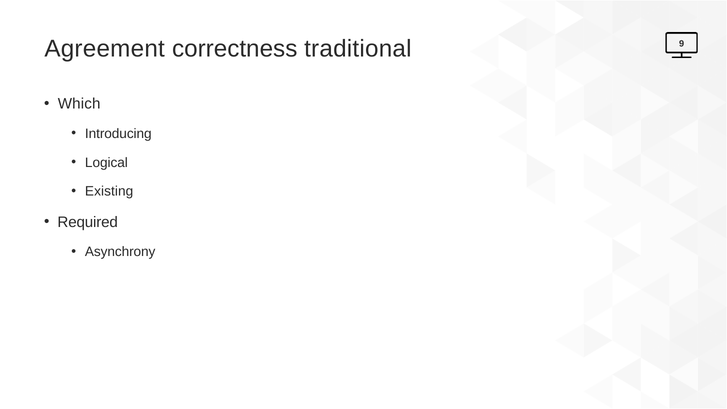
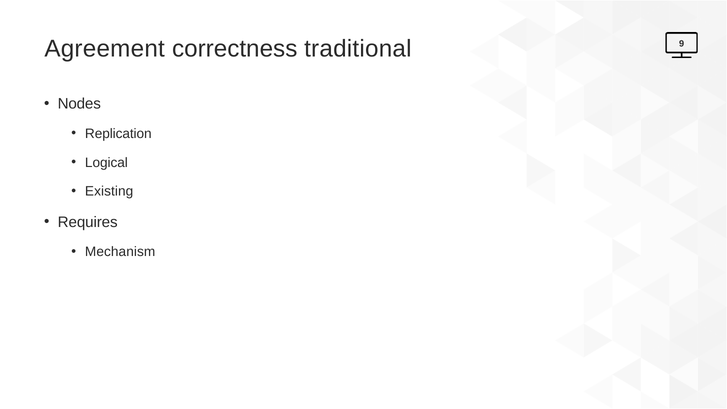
Which: Which -> Nodes
Introducing: Introducing -> Replication
Required: Required -> Requires
Asynchrony: Asynchrony -> Mechanism
